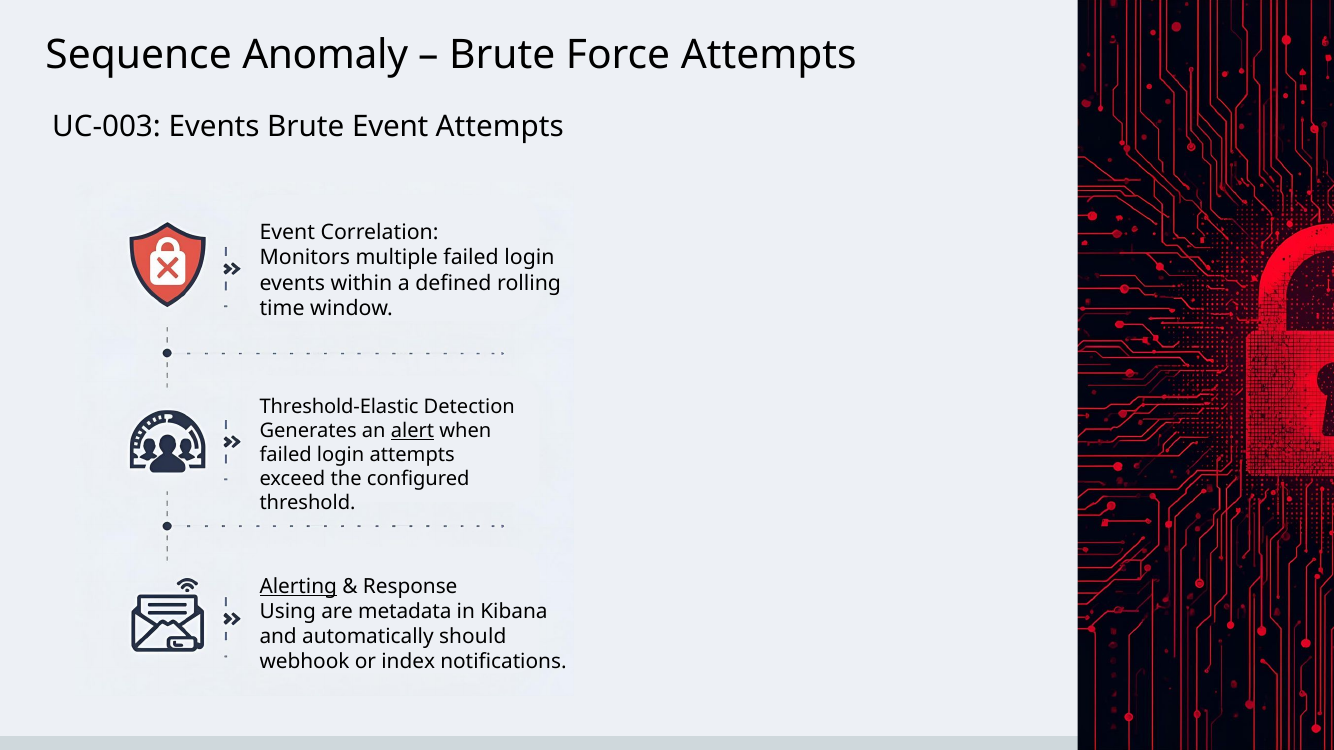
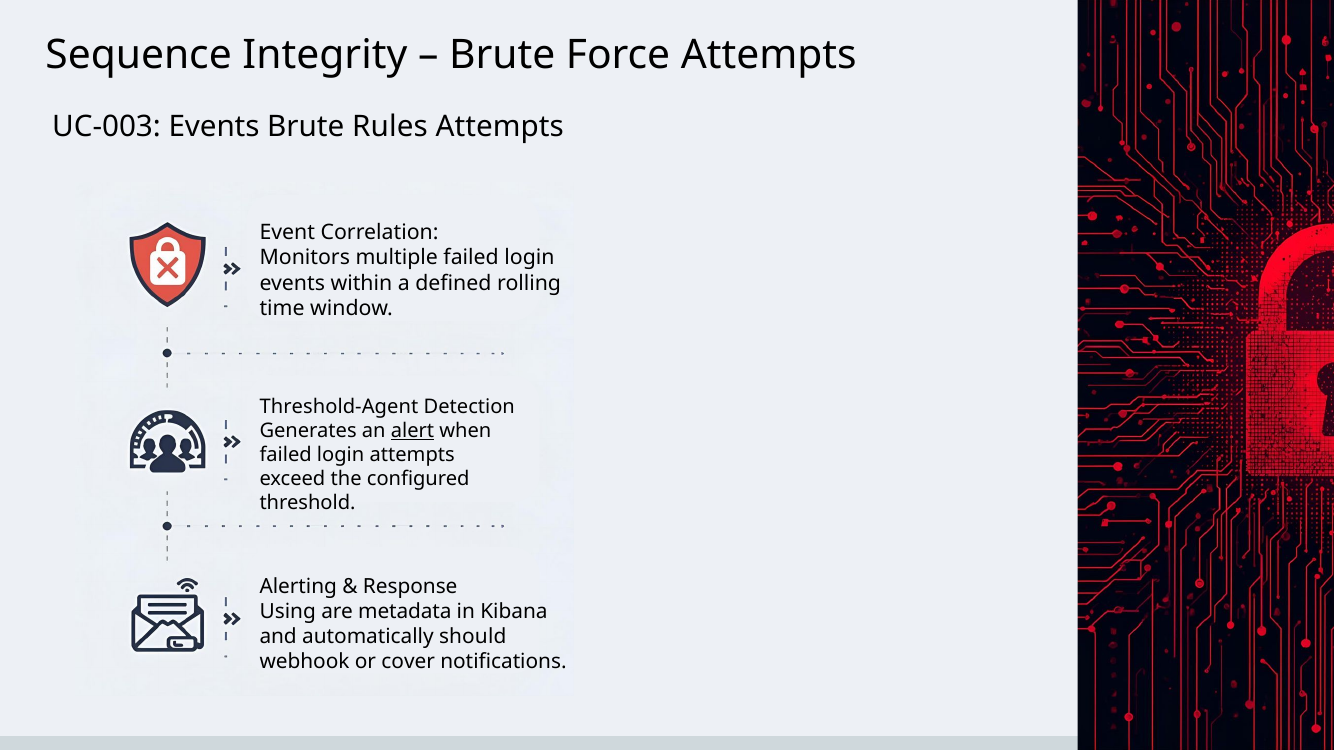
Anomaly: Anomaly -> Integrity
Brute Event: Event -> Rules
Threshold-Elastic: Threshold-Elastic -> Threshold-Agent
Alerting underline: present -> none
index: index -> cover
